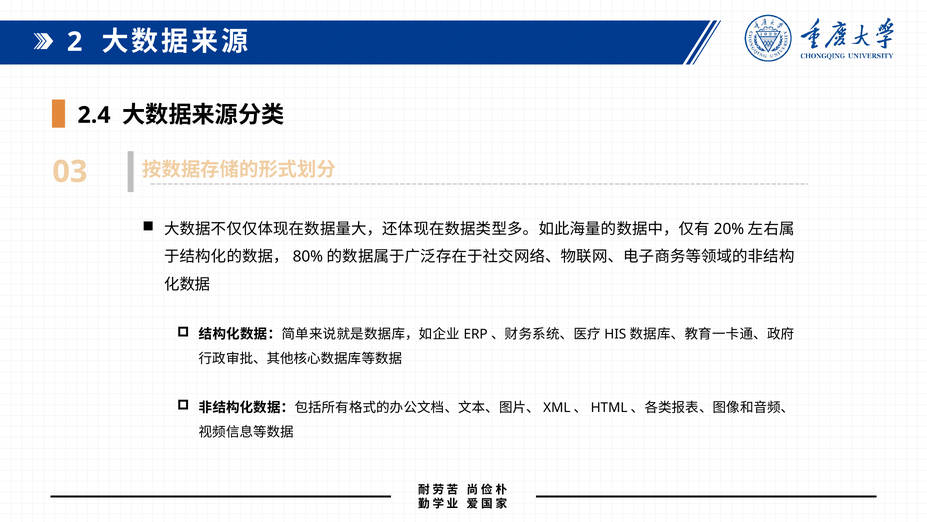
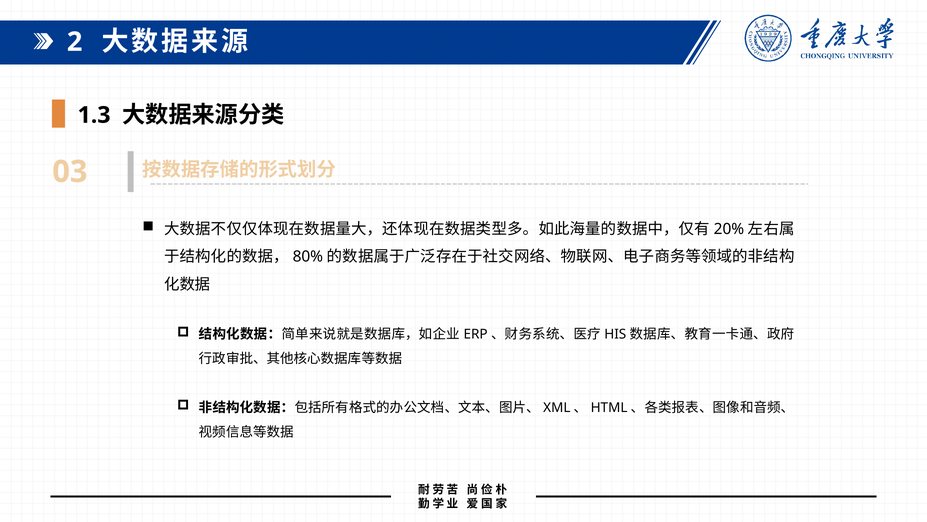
2.4: 2.4 -> 1.3
